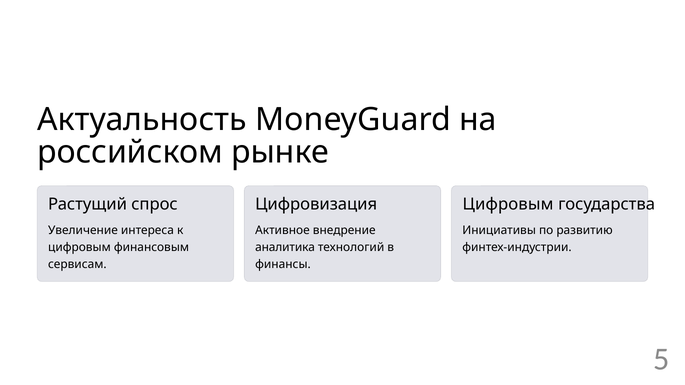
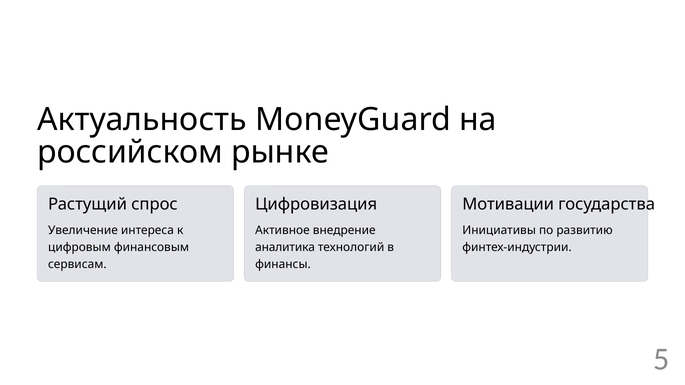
Цифровым at (508, 204): Цифровым -> Мотивации
